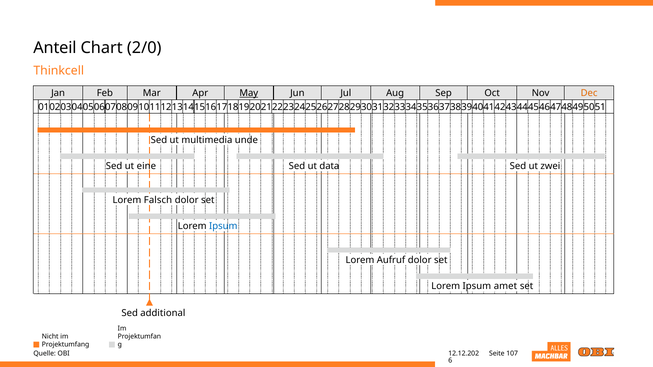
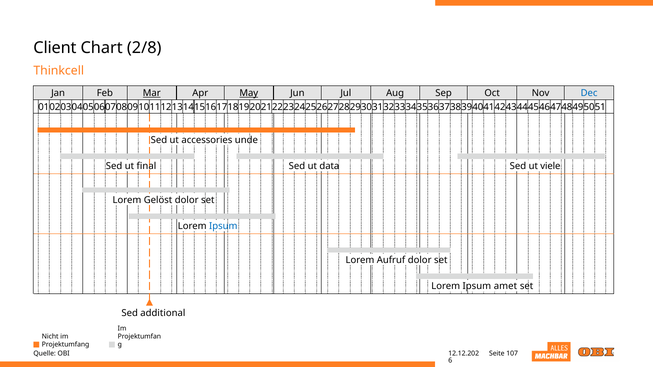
Anteil: Anteil -> Client
2/0: 2/0 -> 2/8
Mar underline: none -> present
Dec colour: orange -> blue
multimedia: multimedia -> accessories
eine: eine -> final
zwei: zwei -> viele
Falsch: Falsch -> Gelöst
